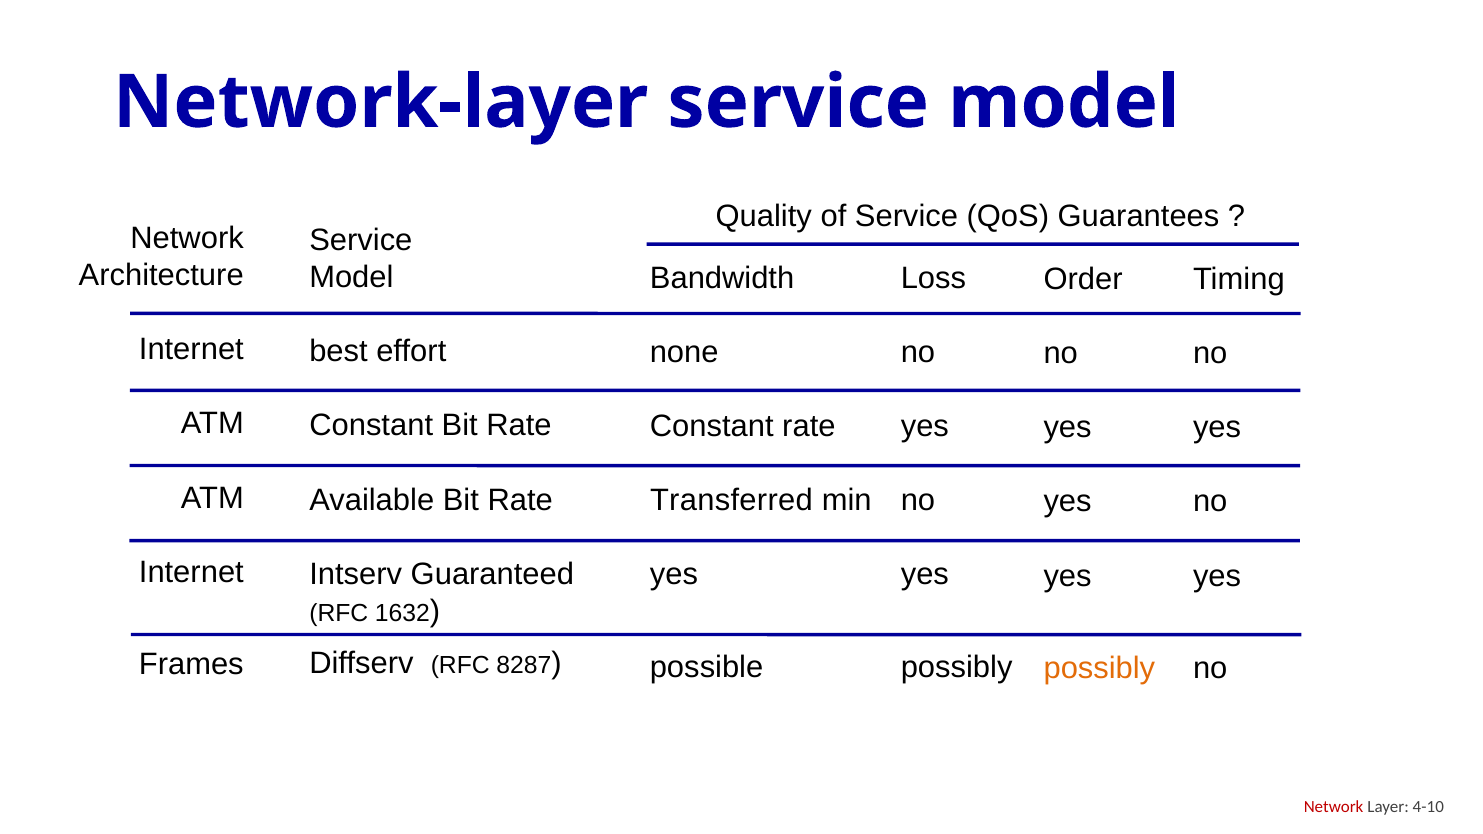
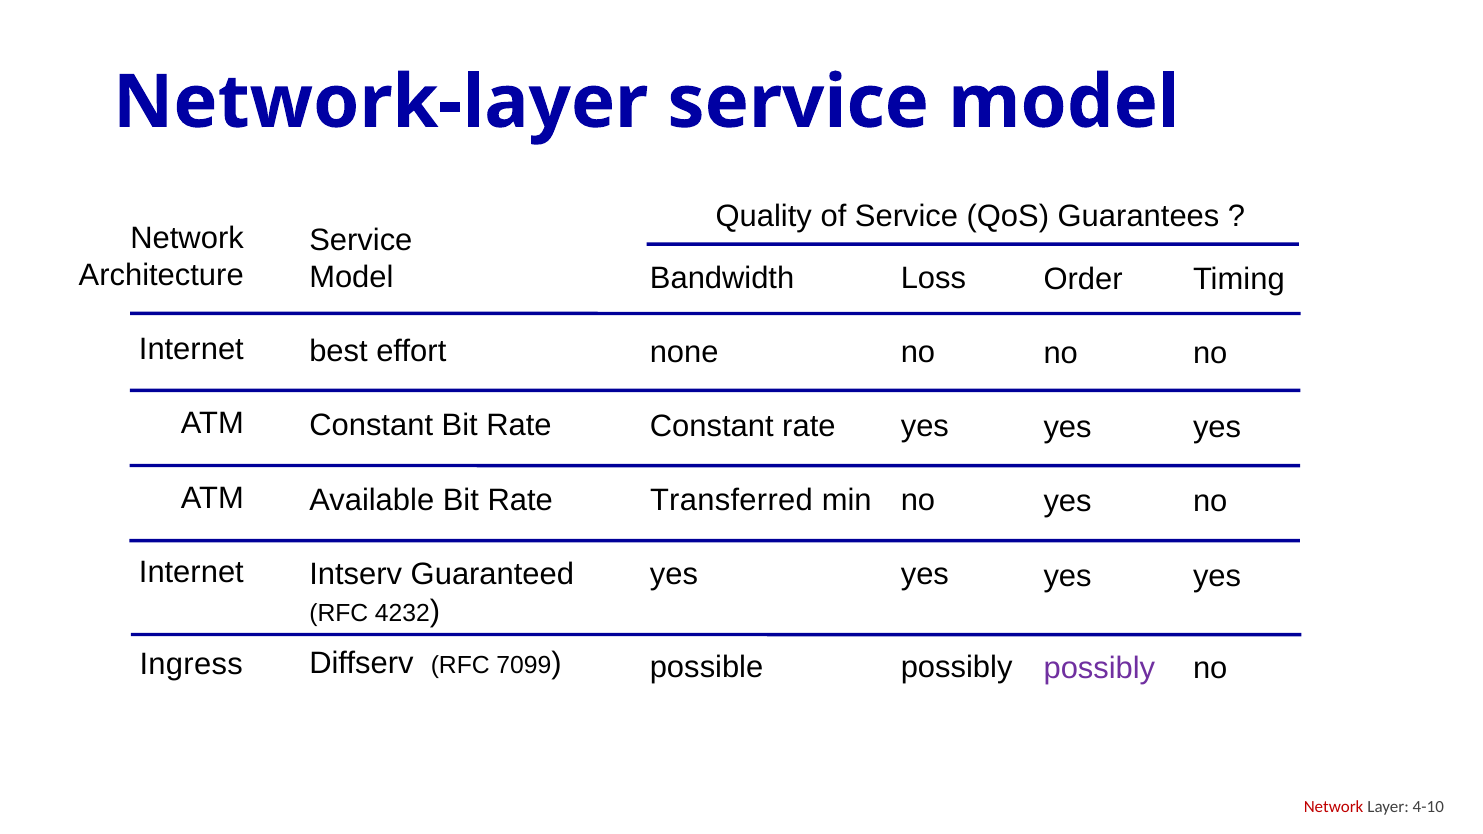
1632: 1632 -> 4232
8287: 8287 -> 7099
Frames: Frames -> Ingress
possibly at (1099, 669) colour: orange -> purple
